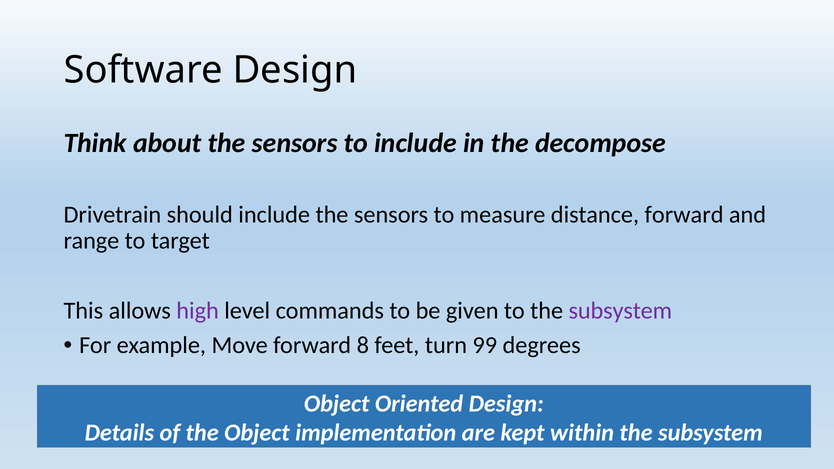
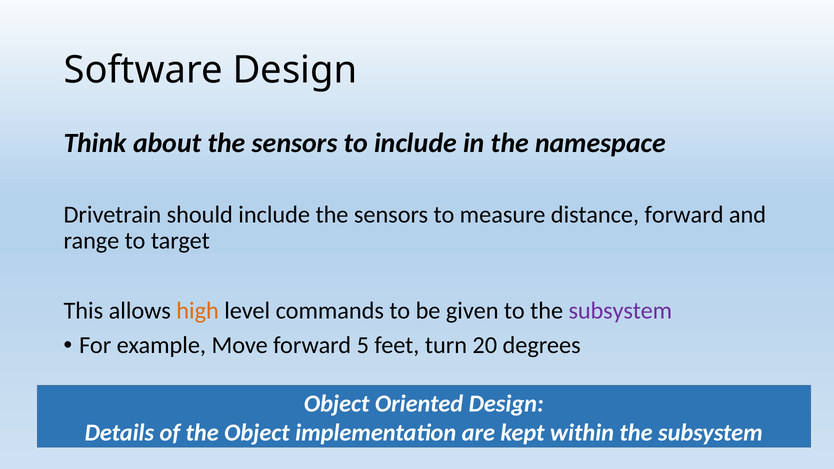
decompose: decompose -> namespace
high colour: purple -> orange
8: 8 -> 5
99: 99 -> 20
